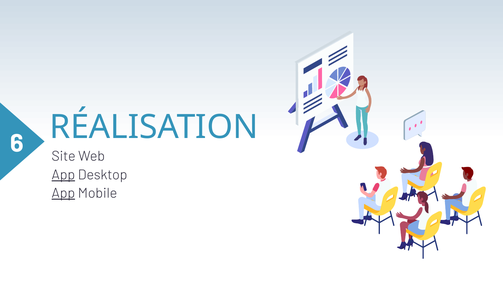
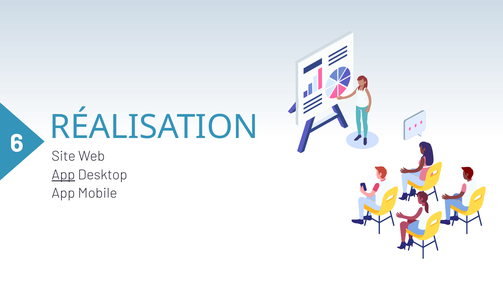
App at (63, 193) underline: present -> none
